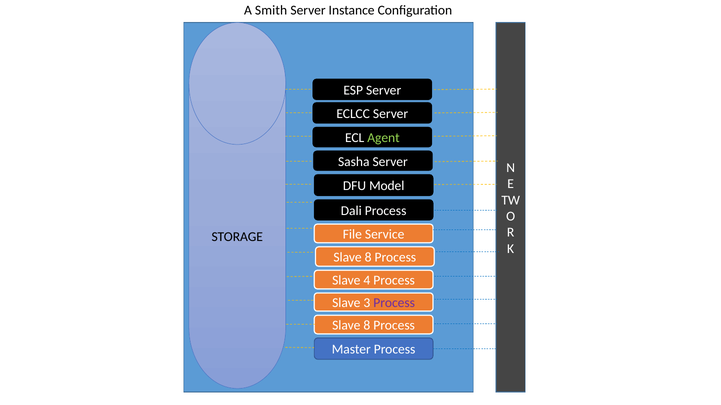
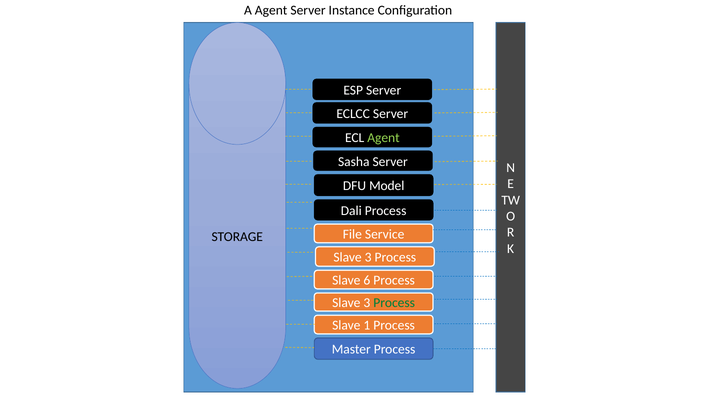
A Smith: Smith -> Agent
8 at (368, 258): 8 -> 3
4: 4 -> 6
Process at (394, 303) colour: purple -> green
8 at (367, 326): 8 -> 1
